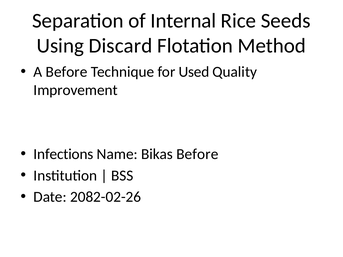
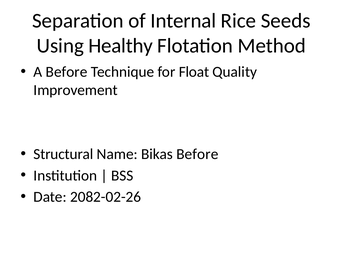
Discard: Discard -> Healthy
Used: Used -> Float
Infections: Infections -> Structural
